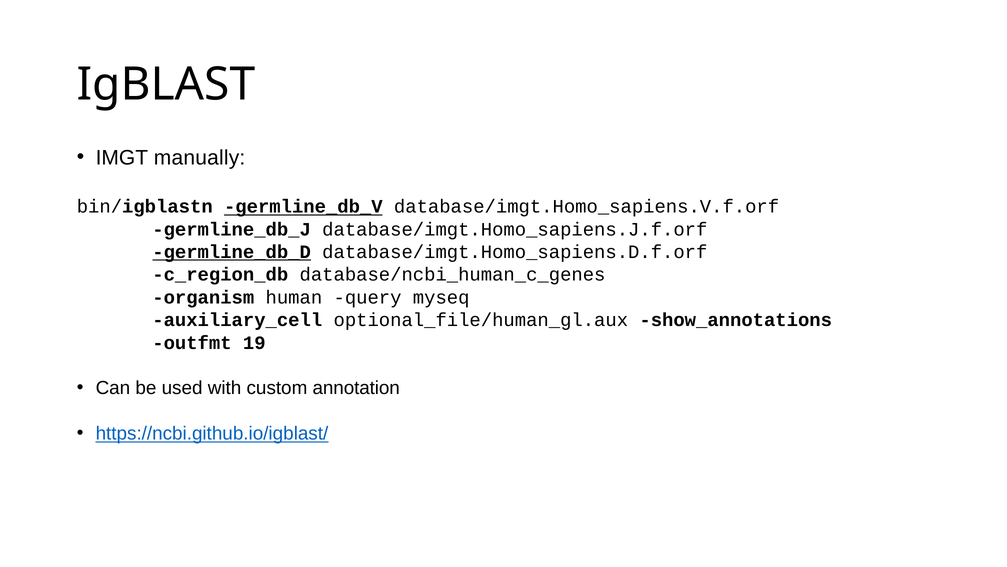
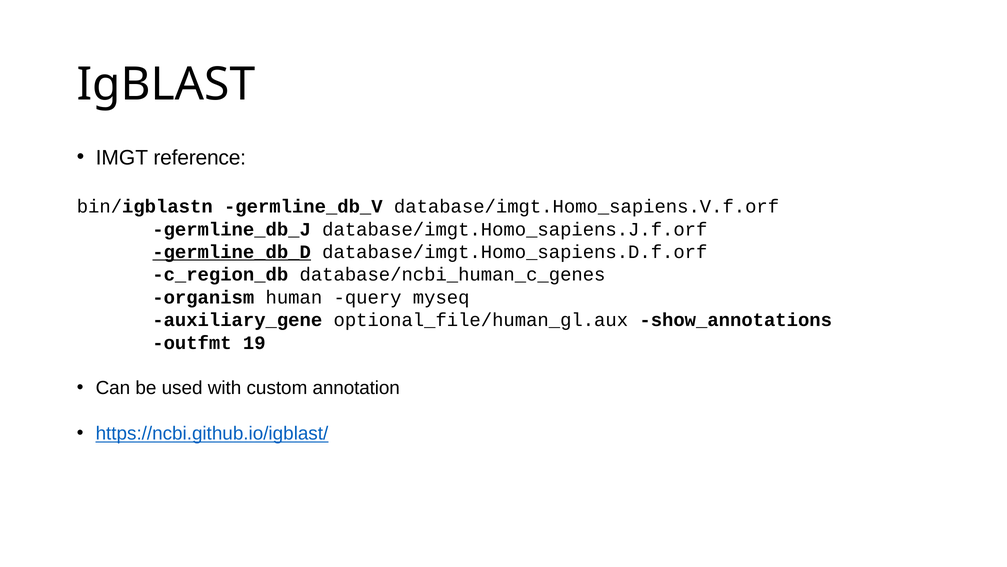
manually: manually -> reference
germline_db_V underline: present -> none
auxiliary_cell: auxiliary_cell -> auxiliary_gene
